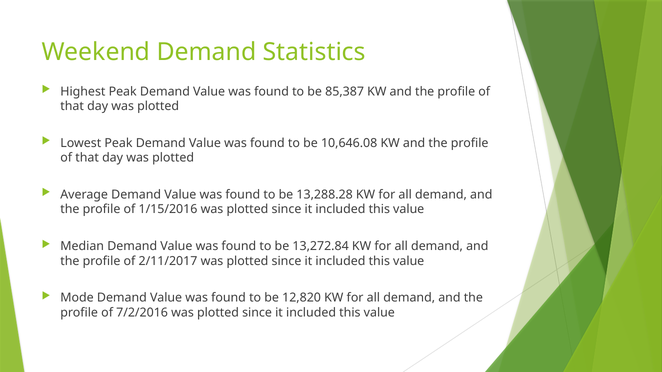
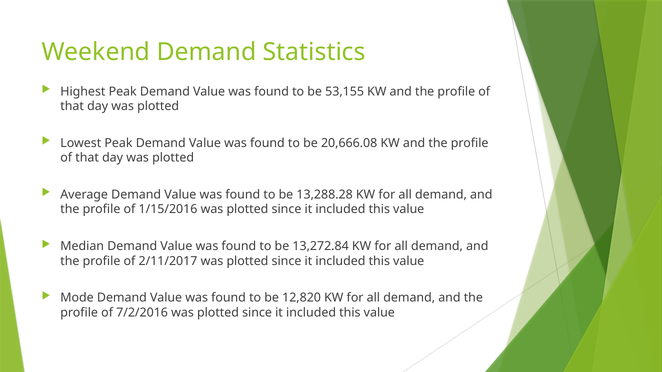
85,387: 85,387 -> 53,155
10,646.08: 10,646.08 -> 20,666.08
